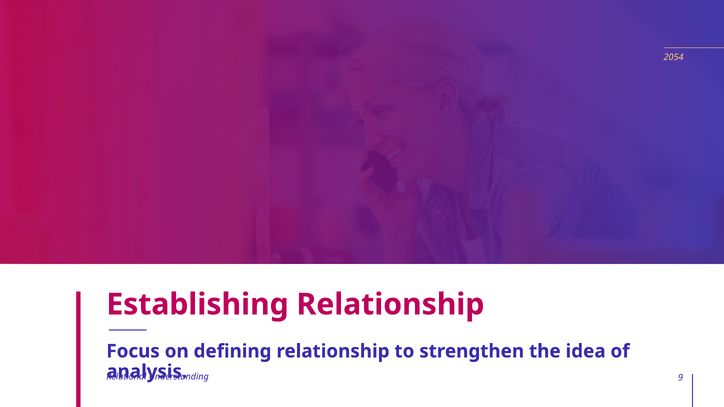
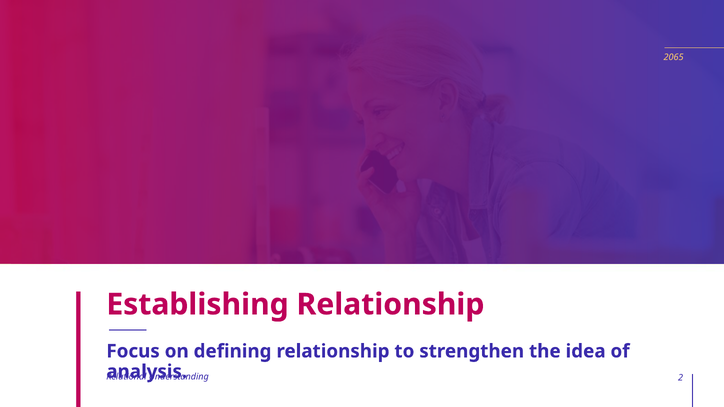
2054: 2054 -> 2065
9: 9 -> 2
